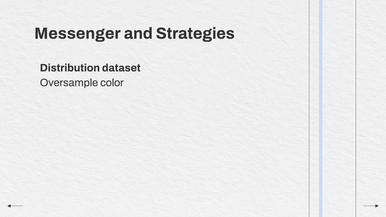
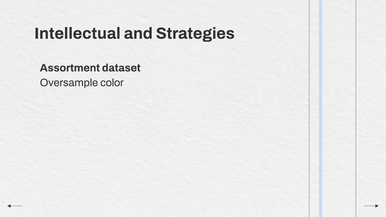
Messenger: Messenger -> Intellectual
Distribution: Distribution -> Assortment
